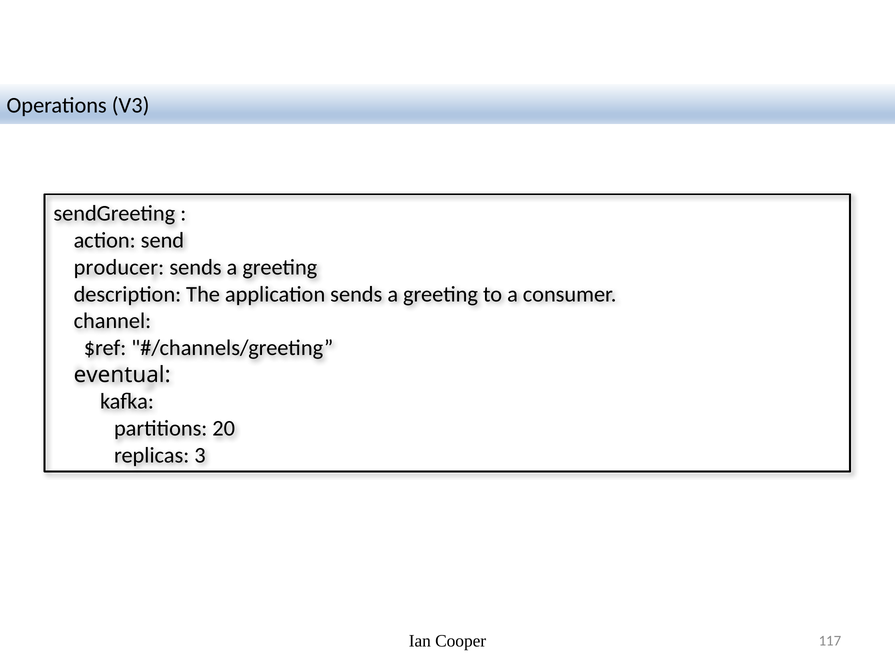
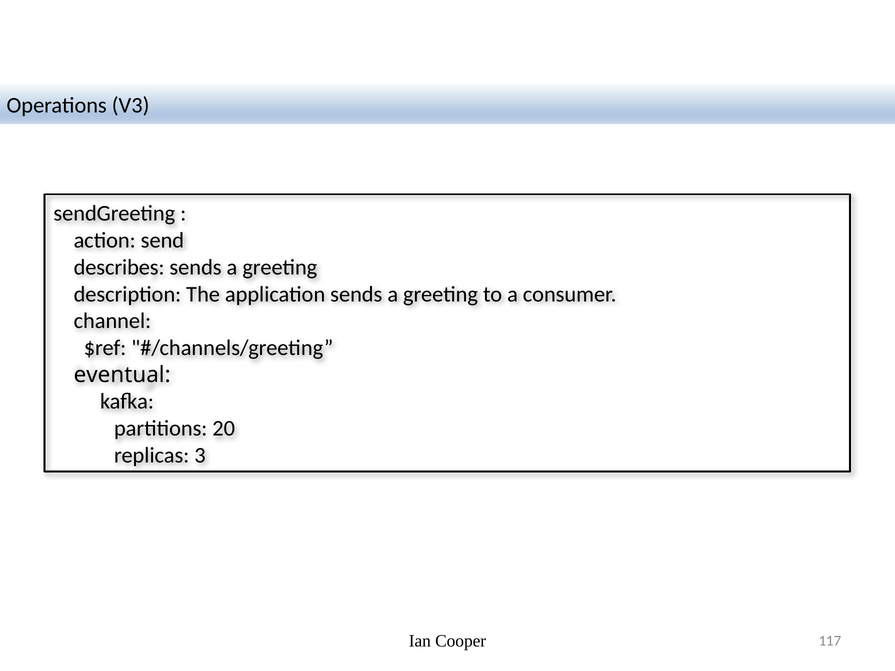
producer: producer -> describes
